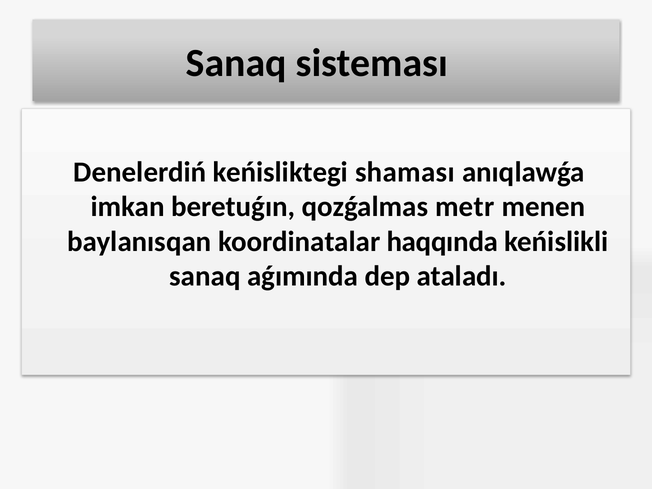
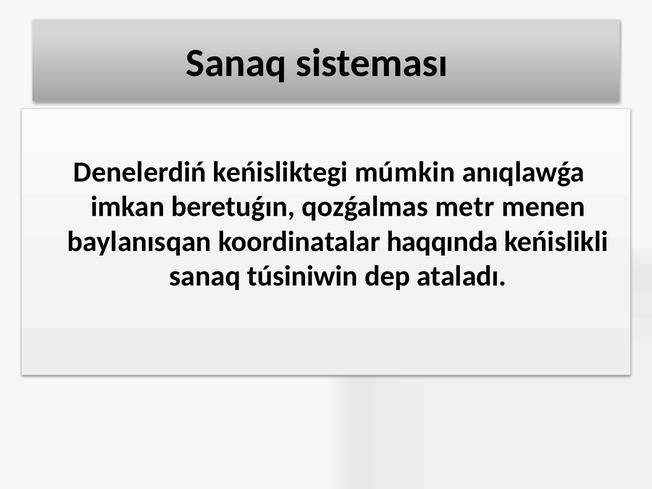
shaması: shaması -> múmkin
aǵımında: aǵımında -> túsiniwin
